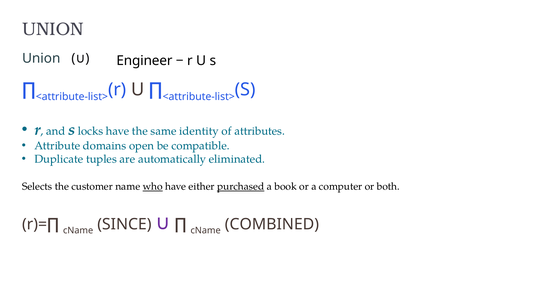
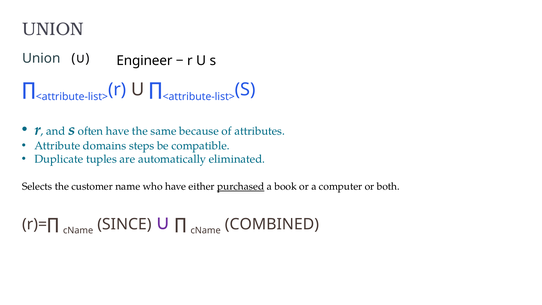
locks: locks -> often
identity: identity -> because
open: open -> steps
who underline: present -> none
